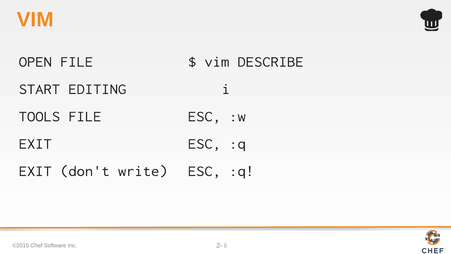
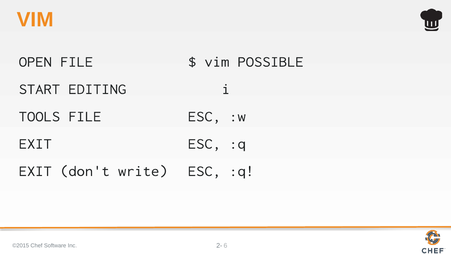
DESCRIBE: DESCRIBE -> POSSIBLE
